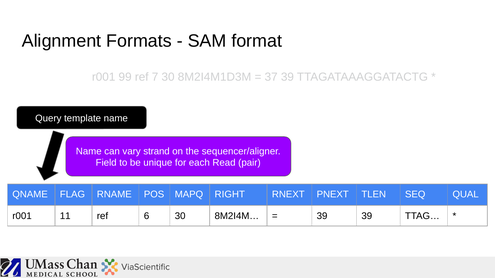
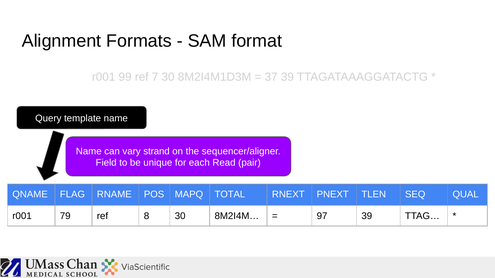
RIGHT: RIGHT -> TOTAL
11: 11 -> 79
6: 6 -> 8
39 at (322, 216): 39 -> 97
